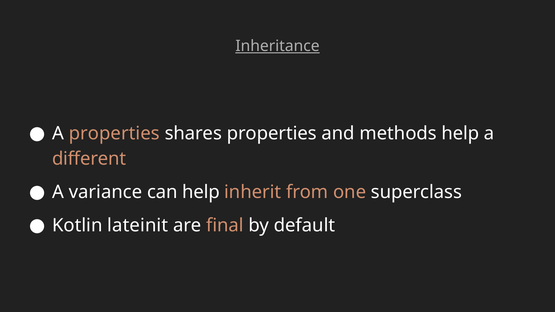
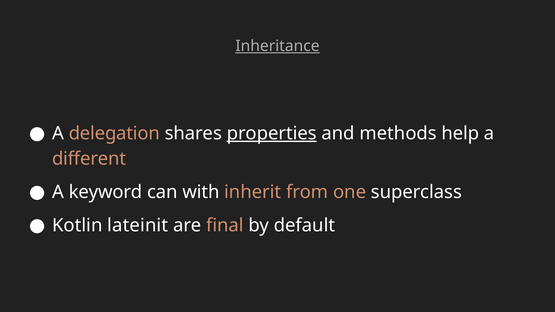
A properties: properties -> delegation
properties at (272, 133) underline: none -> present
variance: variance -> keyword
can help: help -> with
